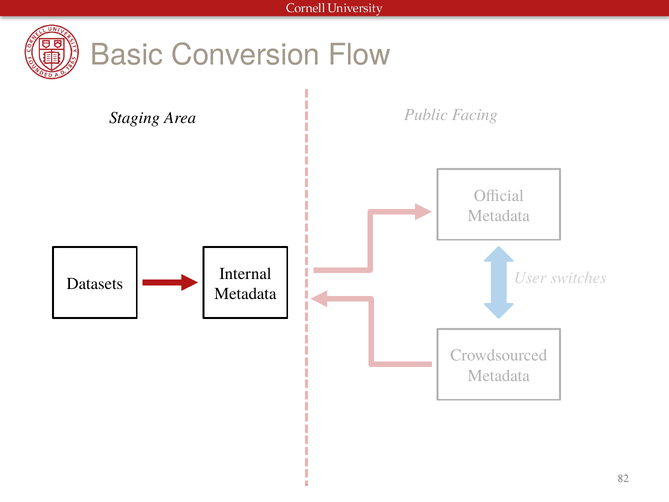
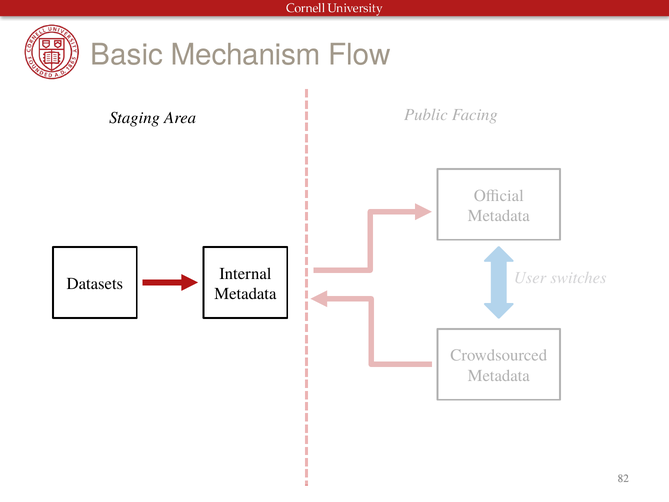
Conversion: Conversion -> Mechanism
